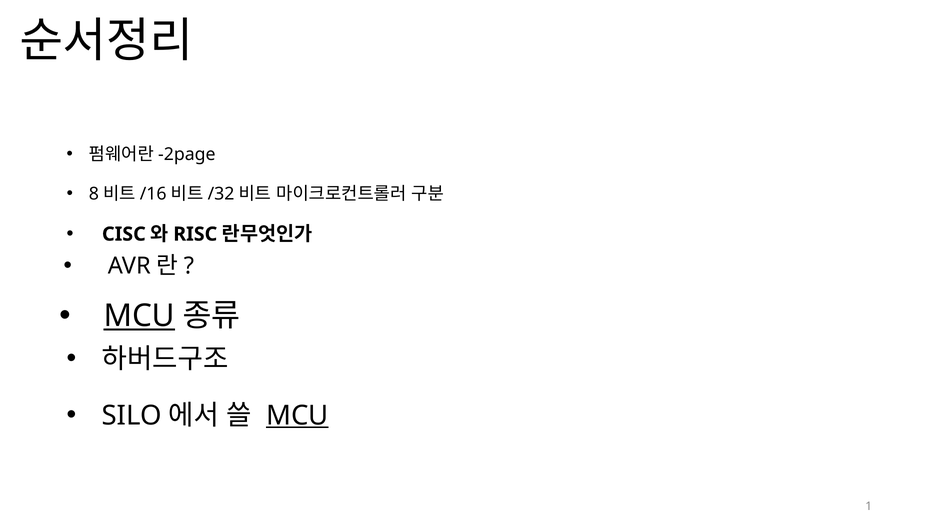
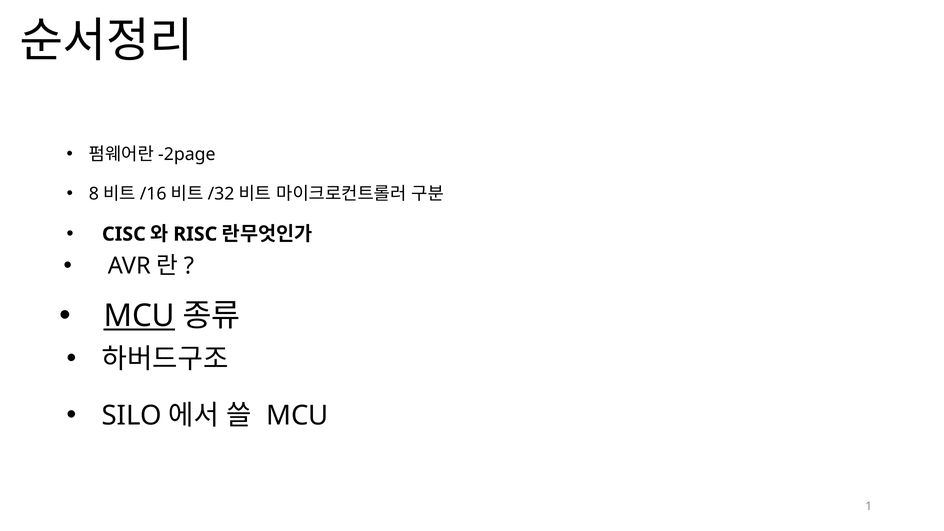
MCU at (297, 415) underline: present -> none
